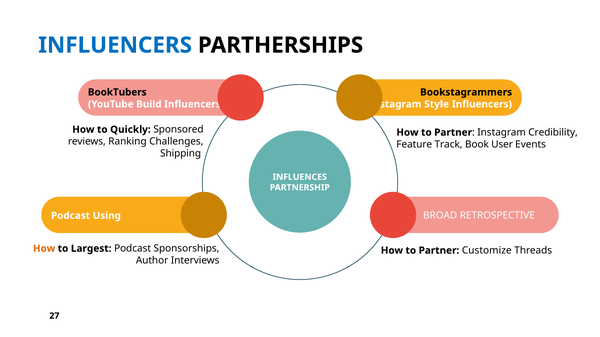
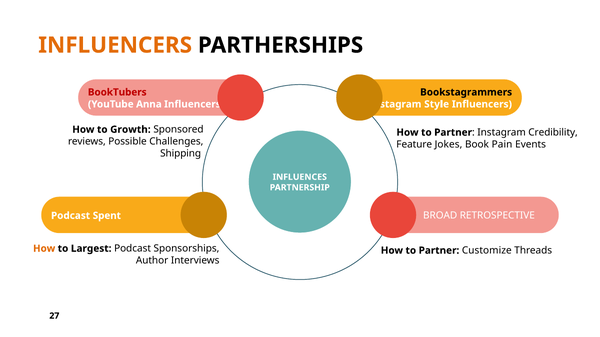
INFLUENCERS at (115, 45) colour: blue -> orange
BookTubers colour: black -> red
Build: Build -> Anna
Quickly: Quickly -> Growth
Ranking: Ranking -> Possible
Track: Track -> Jokes
User: User -> Pain
Using: Using -> Spent
